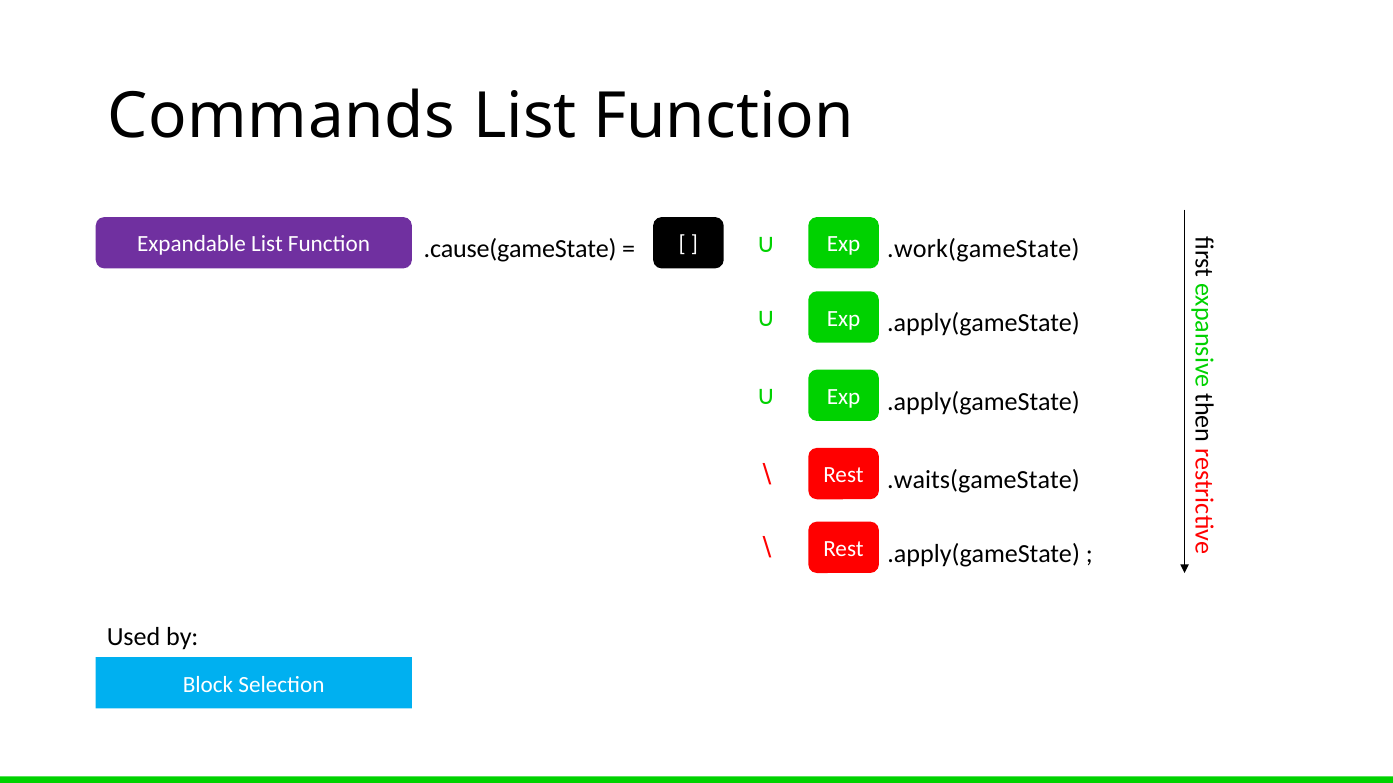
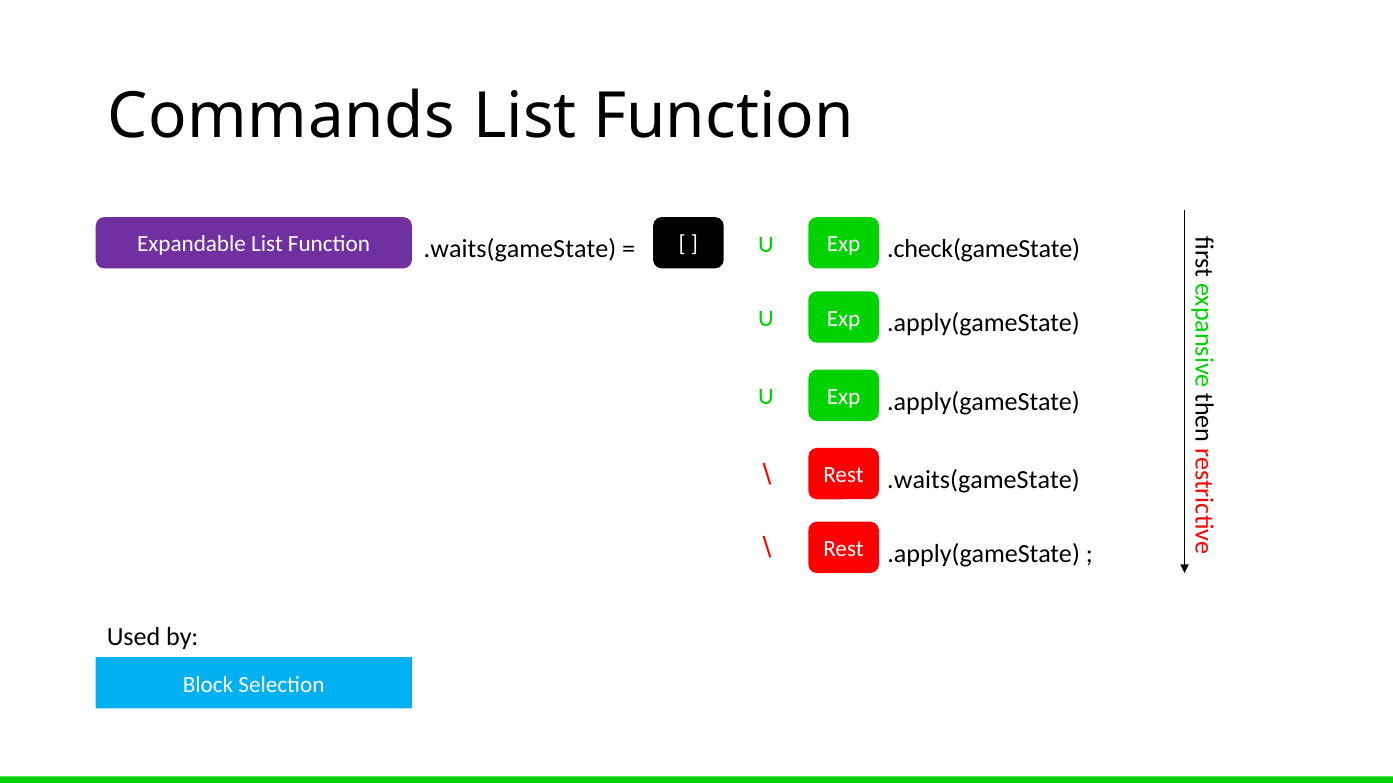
Function .cause(gameState: .cause(gameState -> .waits(gameState
.work(gameState: .work(gameState -> .check(gameState
